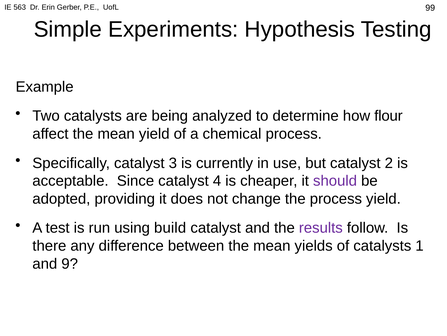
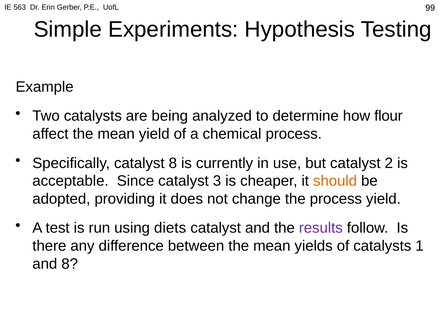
catalyst 3: 3 -> 8
4: 4 -> 3
should colour: purple -> orange
build: build -> diets
and 9: 9 -> 8
